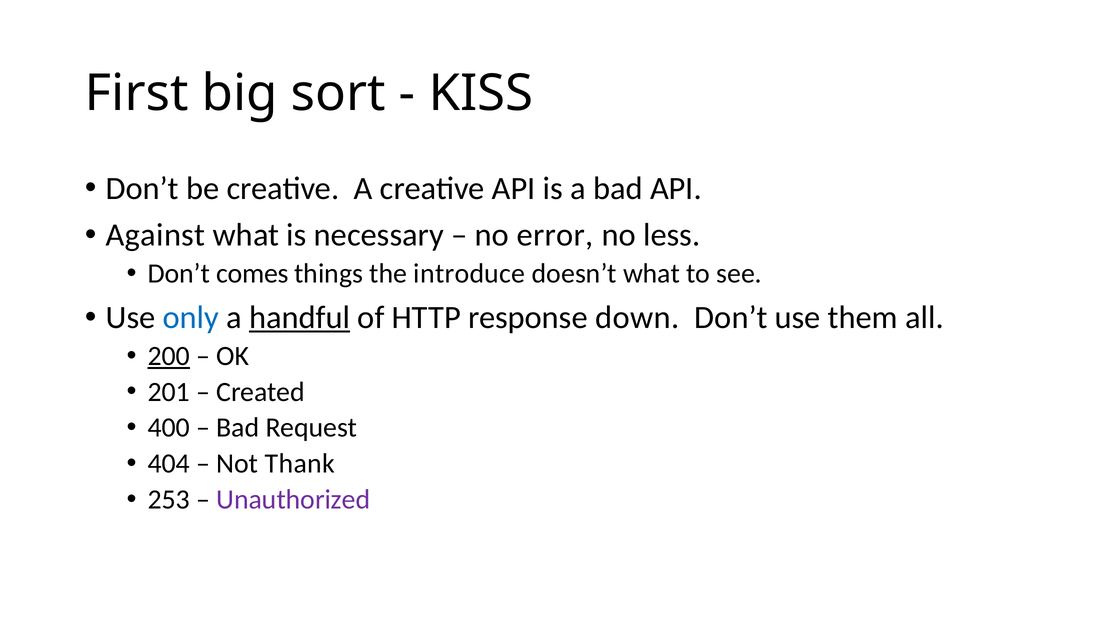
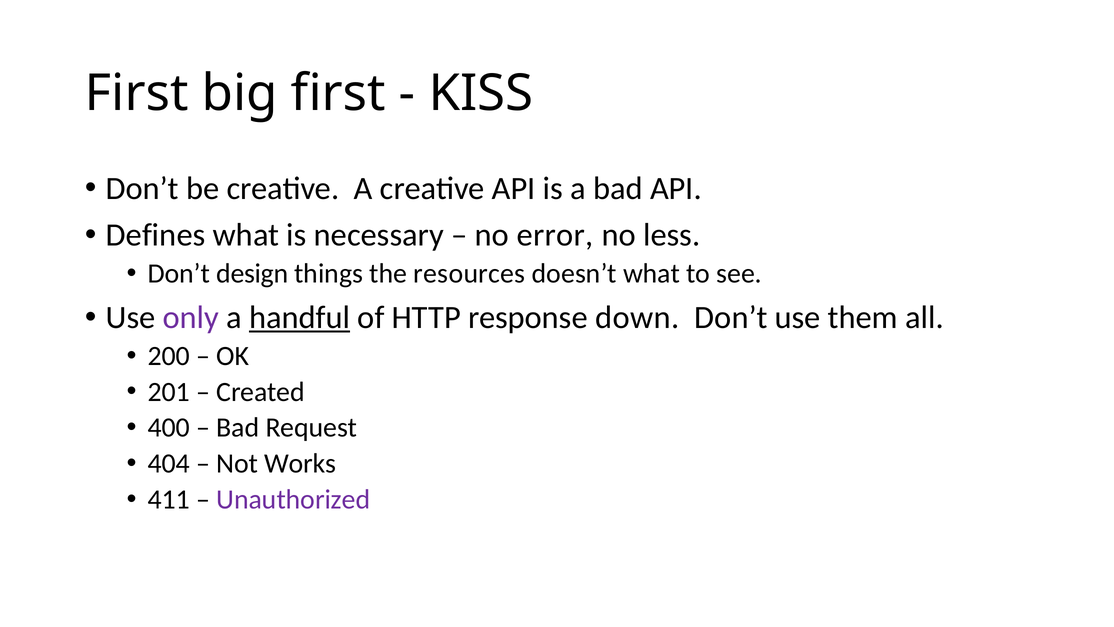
big sort: sort -> first
Against: Against -> Defines
comes: comes -> design
introduce: introduce -> resources
only colour: blue -> purple
200 underline: present -> none
Thank: Thank -> Works
253: 253 -> 411
